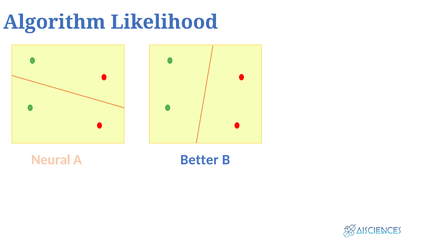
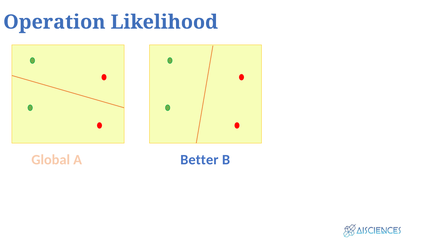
Algorithm: Algorithm -> Operation
Neural: Neural -> Global
